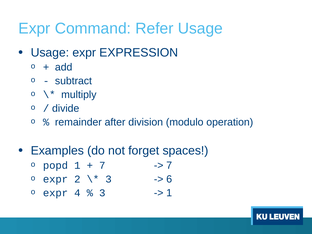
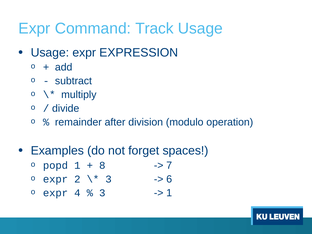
Refer: Refer -> Track
7 at (102, 165): 7 -> 8
